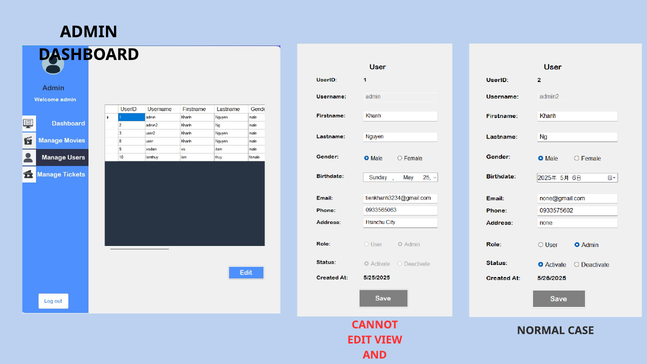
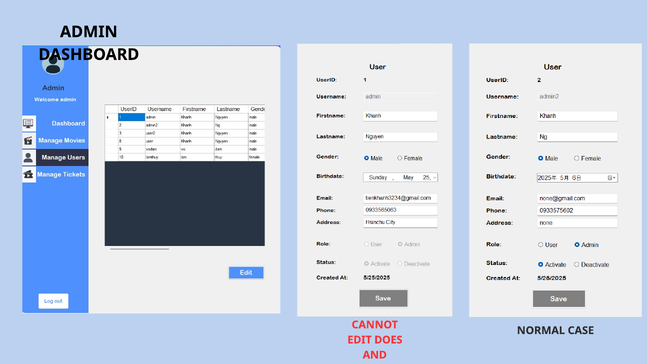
VIEW: VIEW -> DOES
